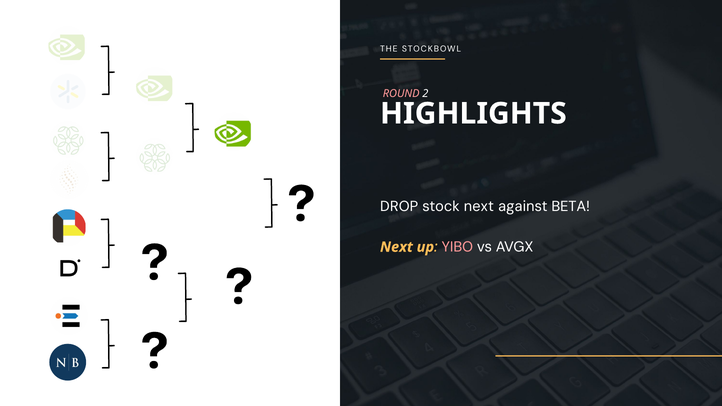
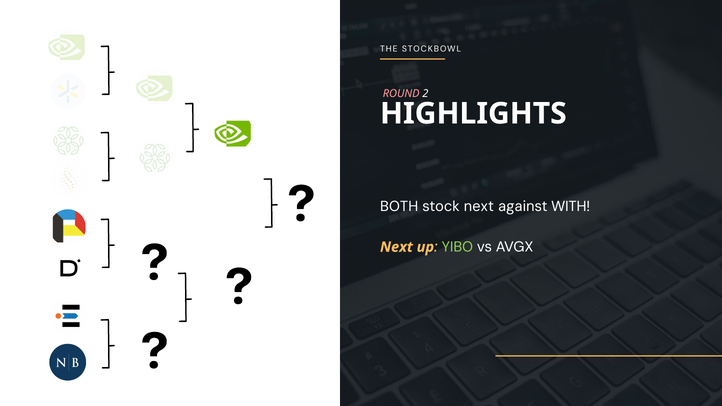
DROP: DROP -> BOTH
BETA: BETA -> WITH
YIBO colour: pink -> light green
